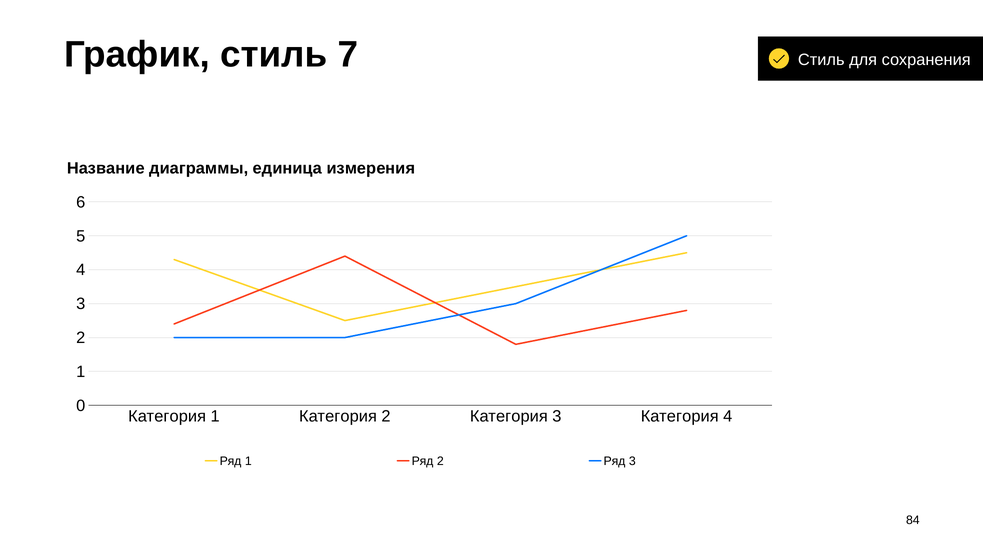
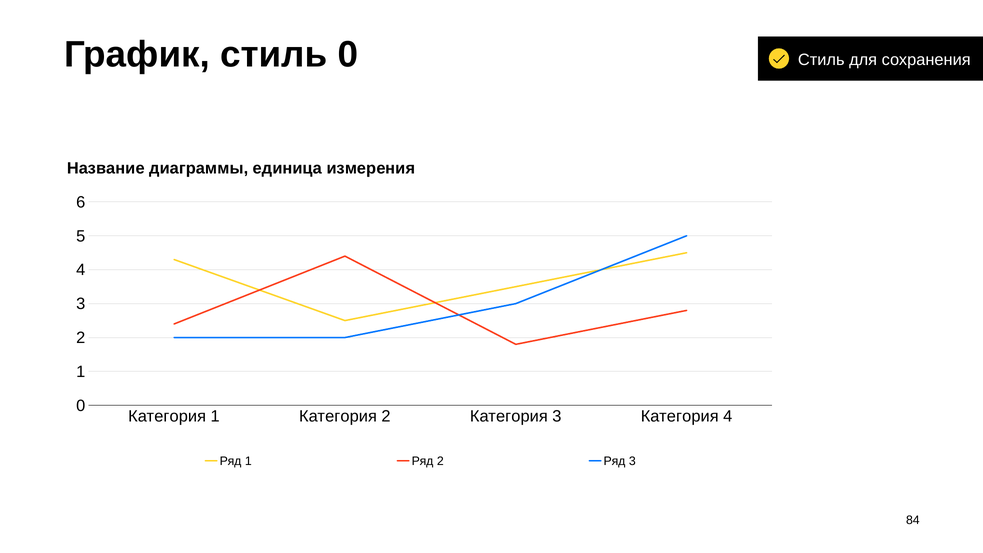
стиль 7: 7 -> 0
